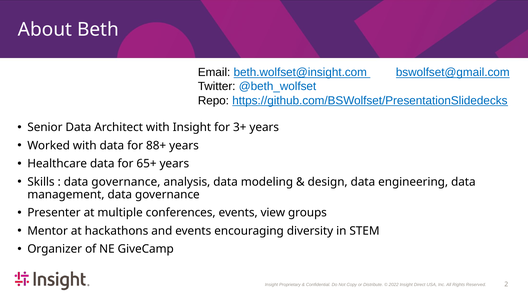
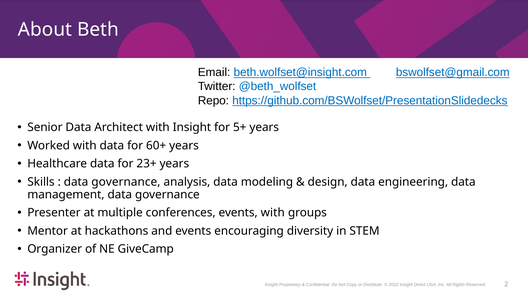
3+: 3+ -> 5+
88+: 88+ -> 60+
65+: 65+ -> 23+
events view: view -> with
